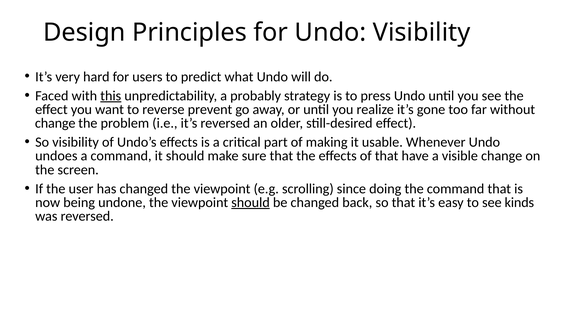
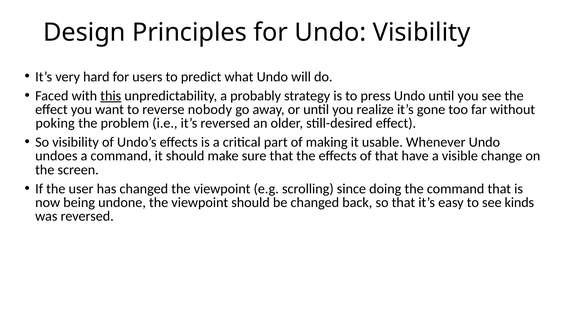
prevent: prevent -> nobody
change at (55, 123): change -> poking
should at (251, 202) underline: present -> none
